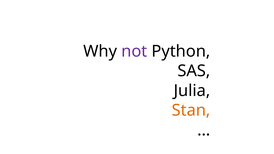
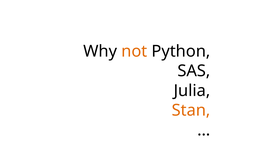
not colour: purple -> orange
